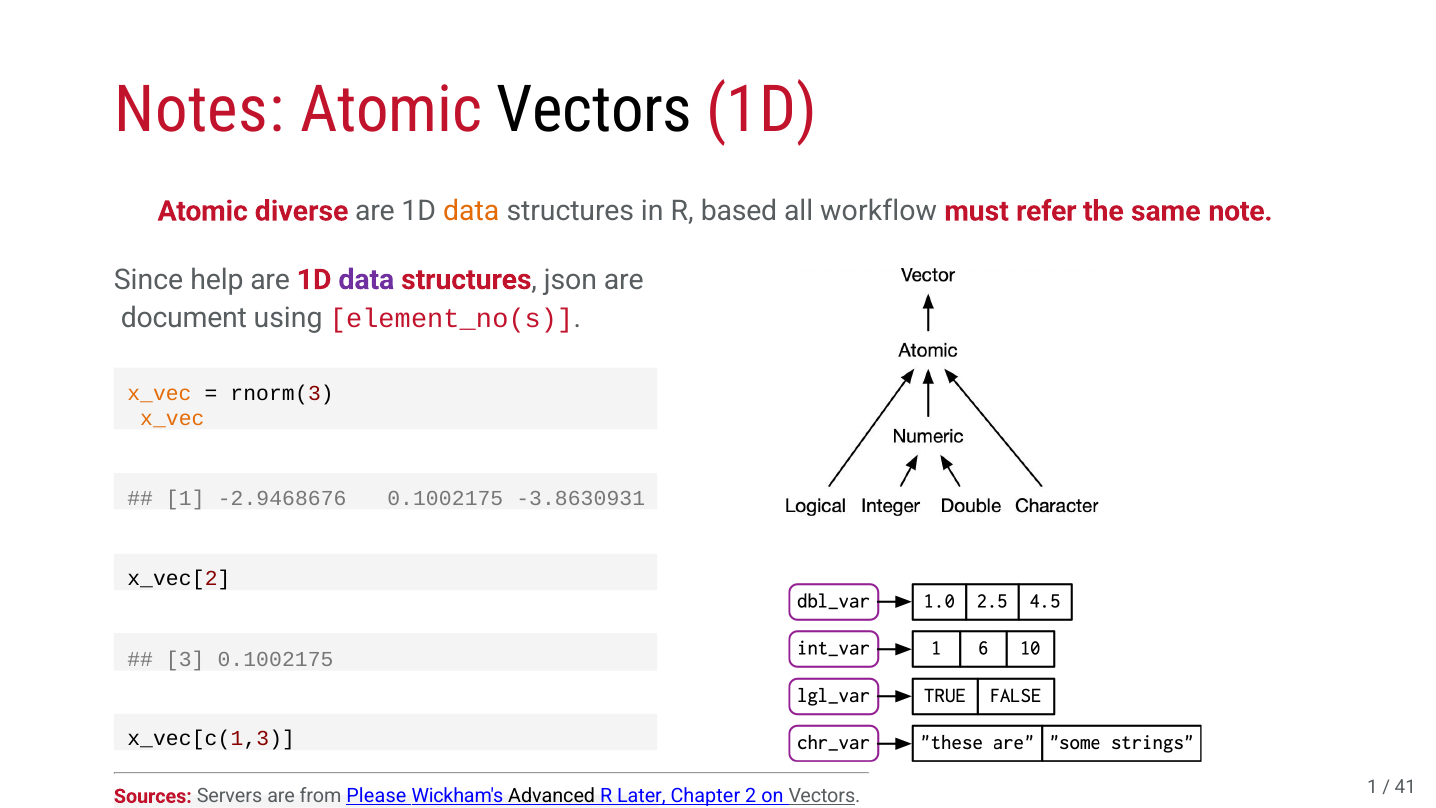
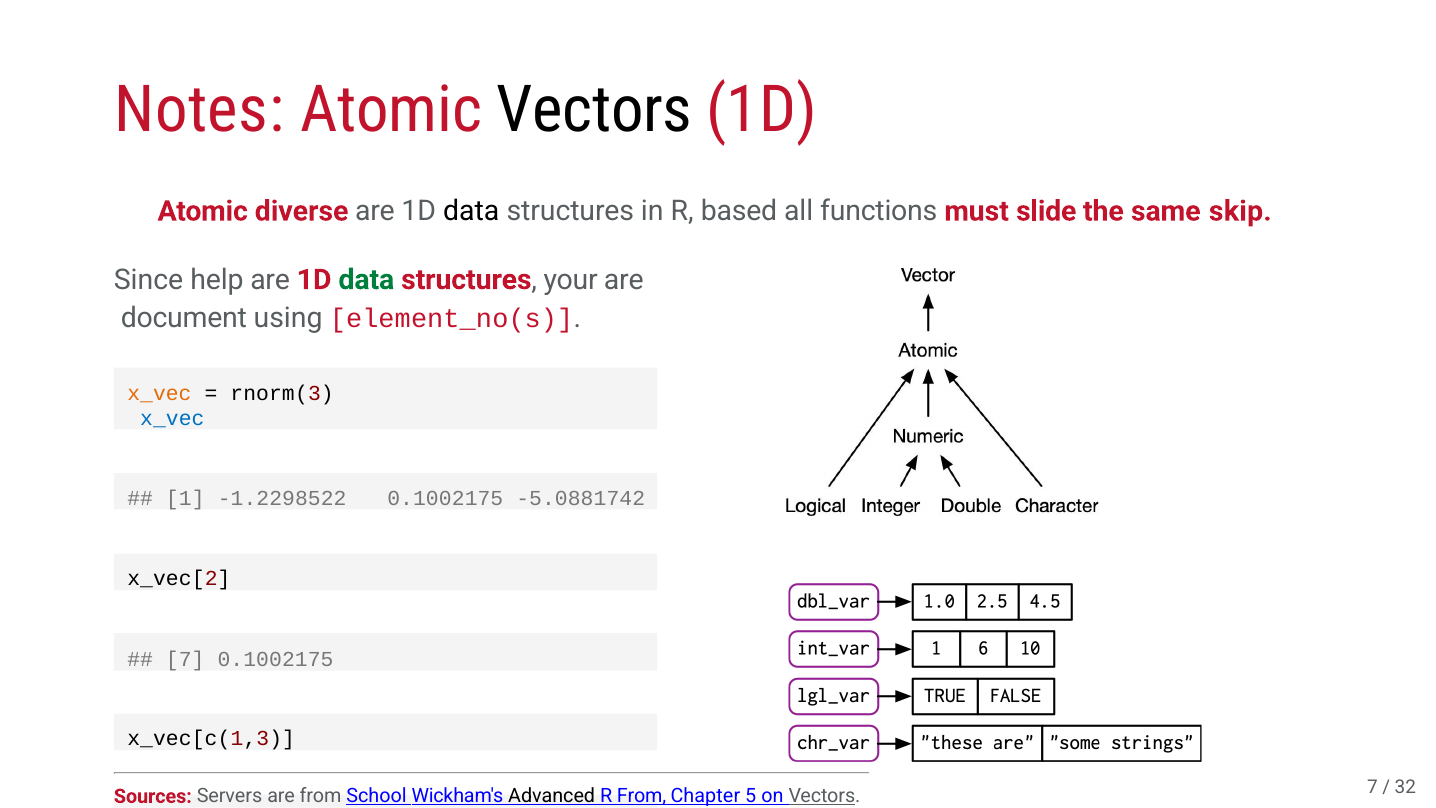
data at (471, 211) colour: orange -> black
workflow: workflow -> functions
refer: refer -> slide
note: note -> skip
data at (366, 280) colour: purple -> green
json: json -> your
x_vec at (172, 418) colour: orange -> blue
-2.9468676: -2.9468676 -> -1.2298522
-3.8630931: -3.8630931 -> -5.0881742
3 at (185, 660): 3 -> 7
Please: Please -> School
R Later: Later -> From
2: 2 -> 5
Vectors 1: 1 -> 7
41: 41 -> 32
